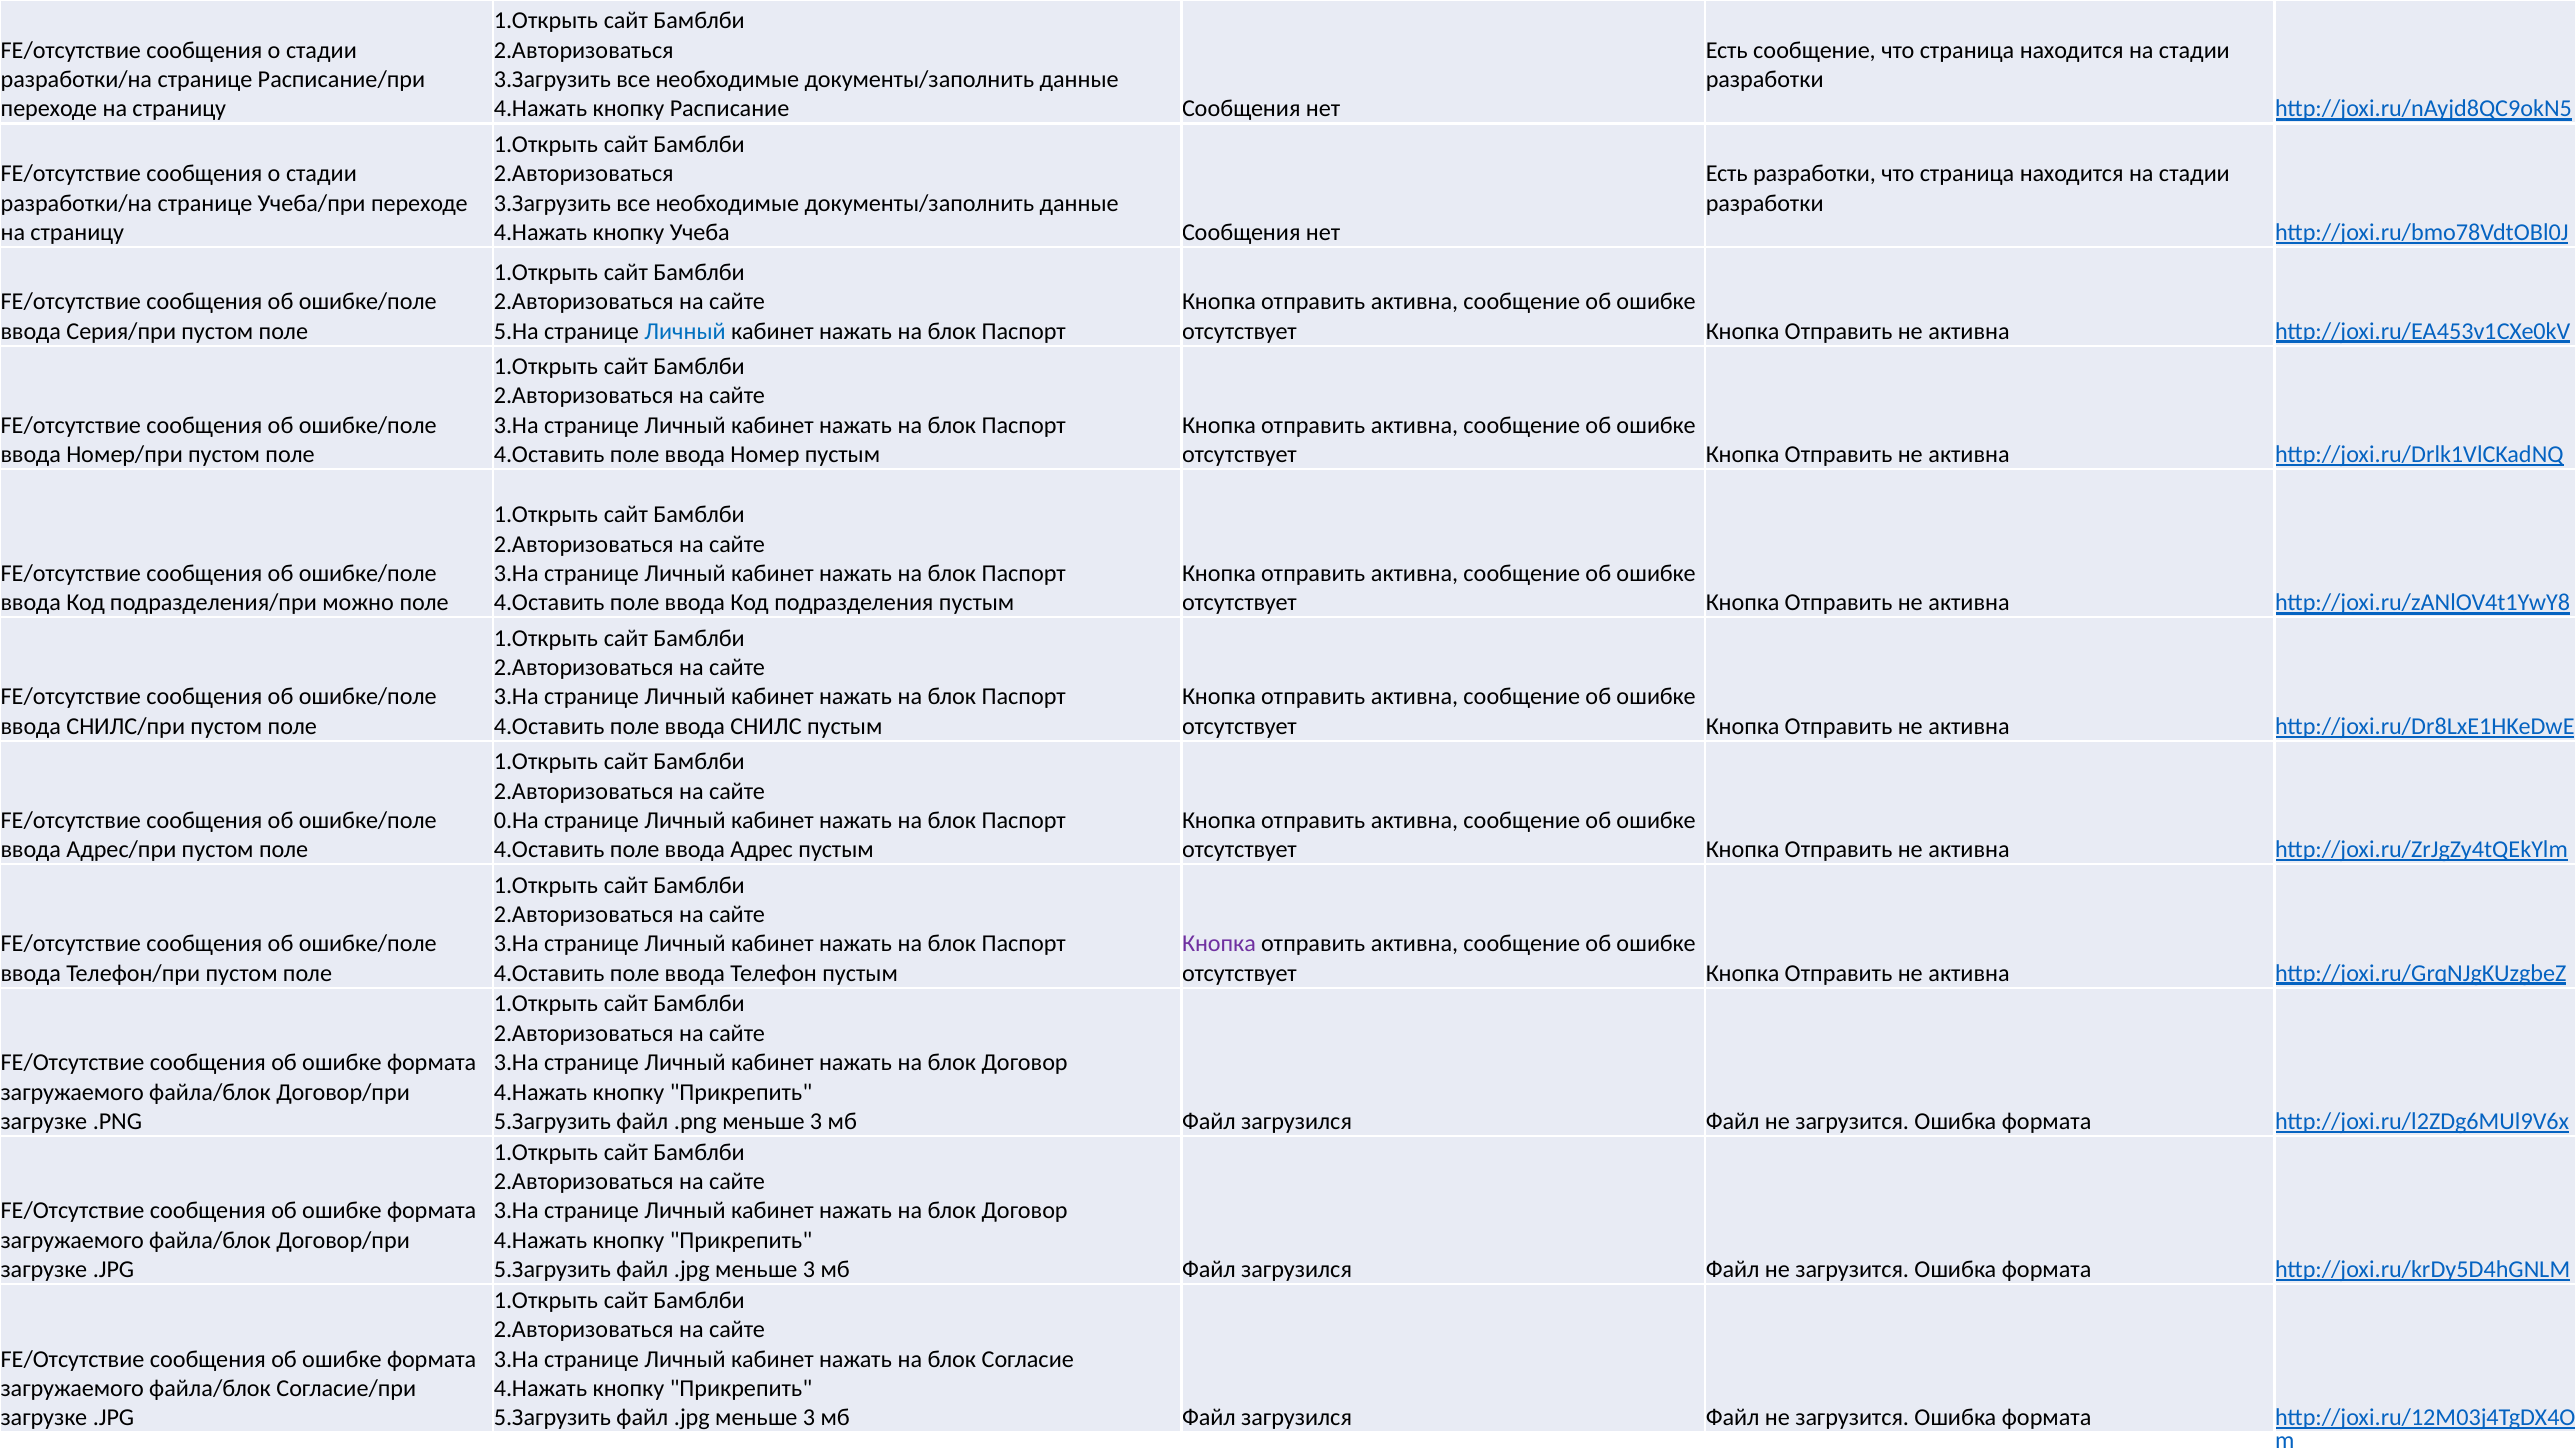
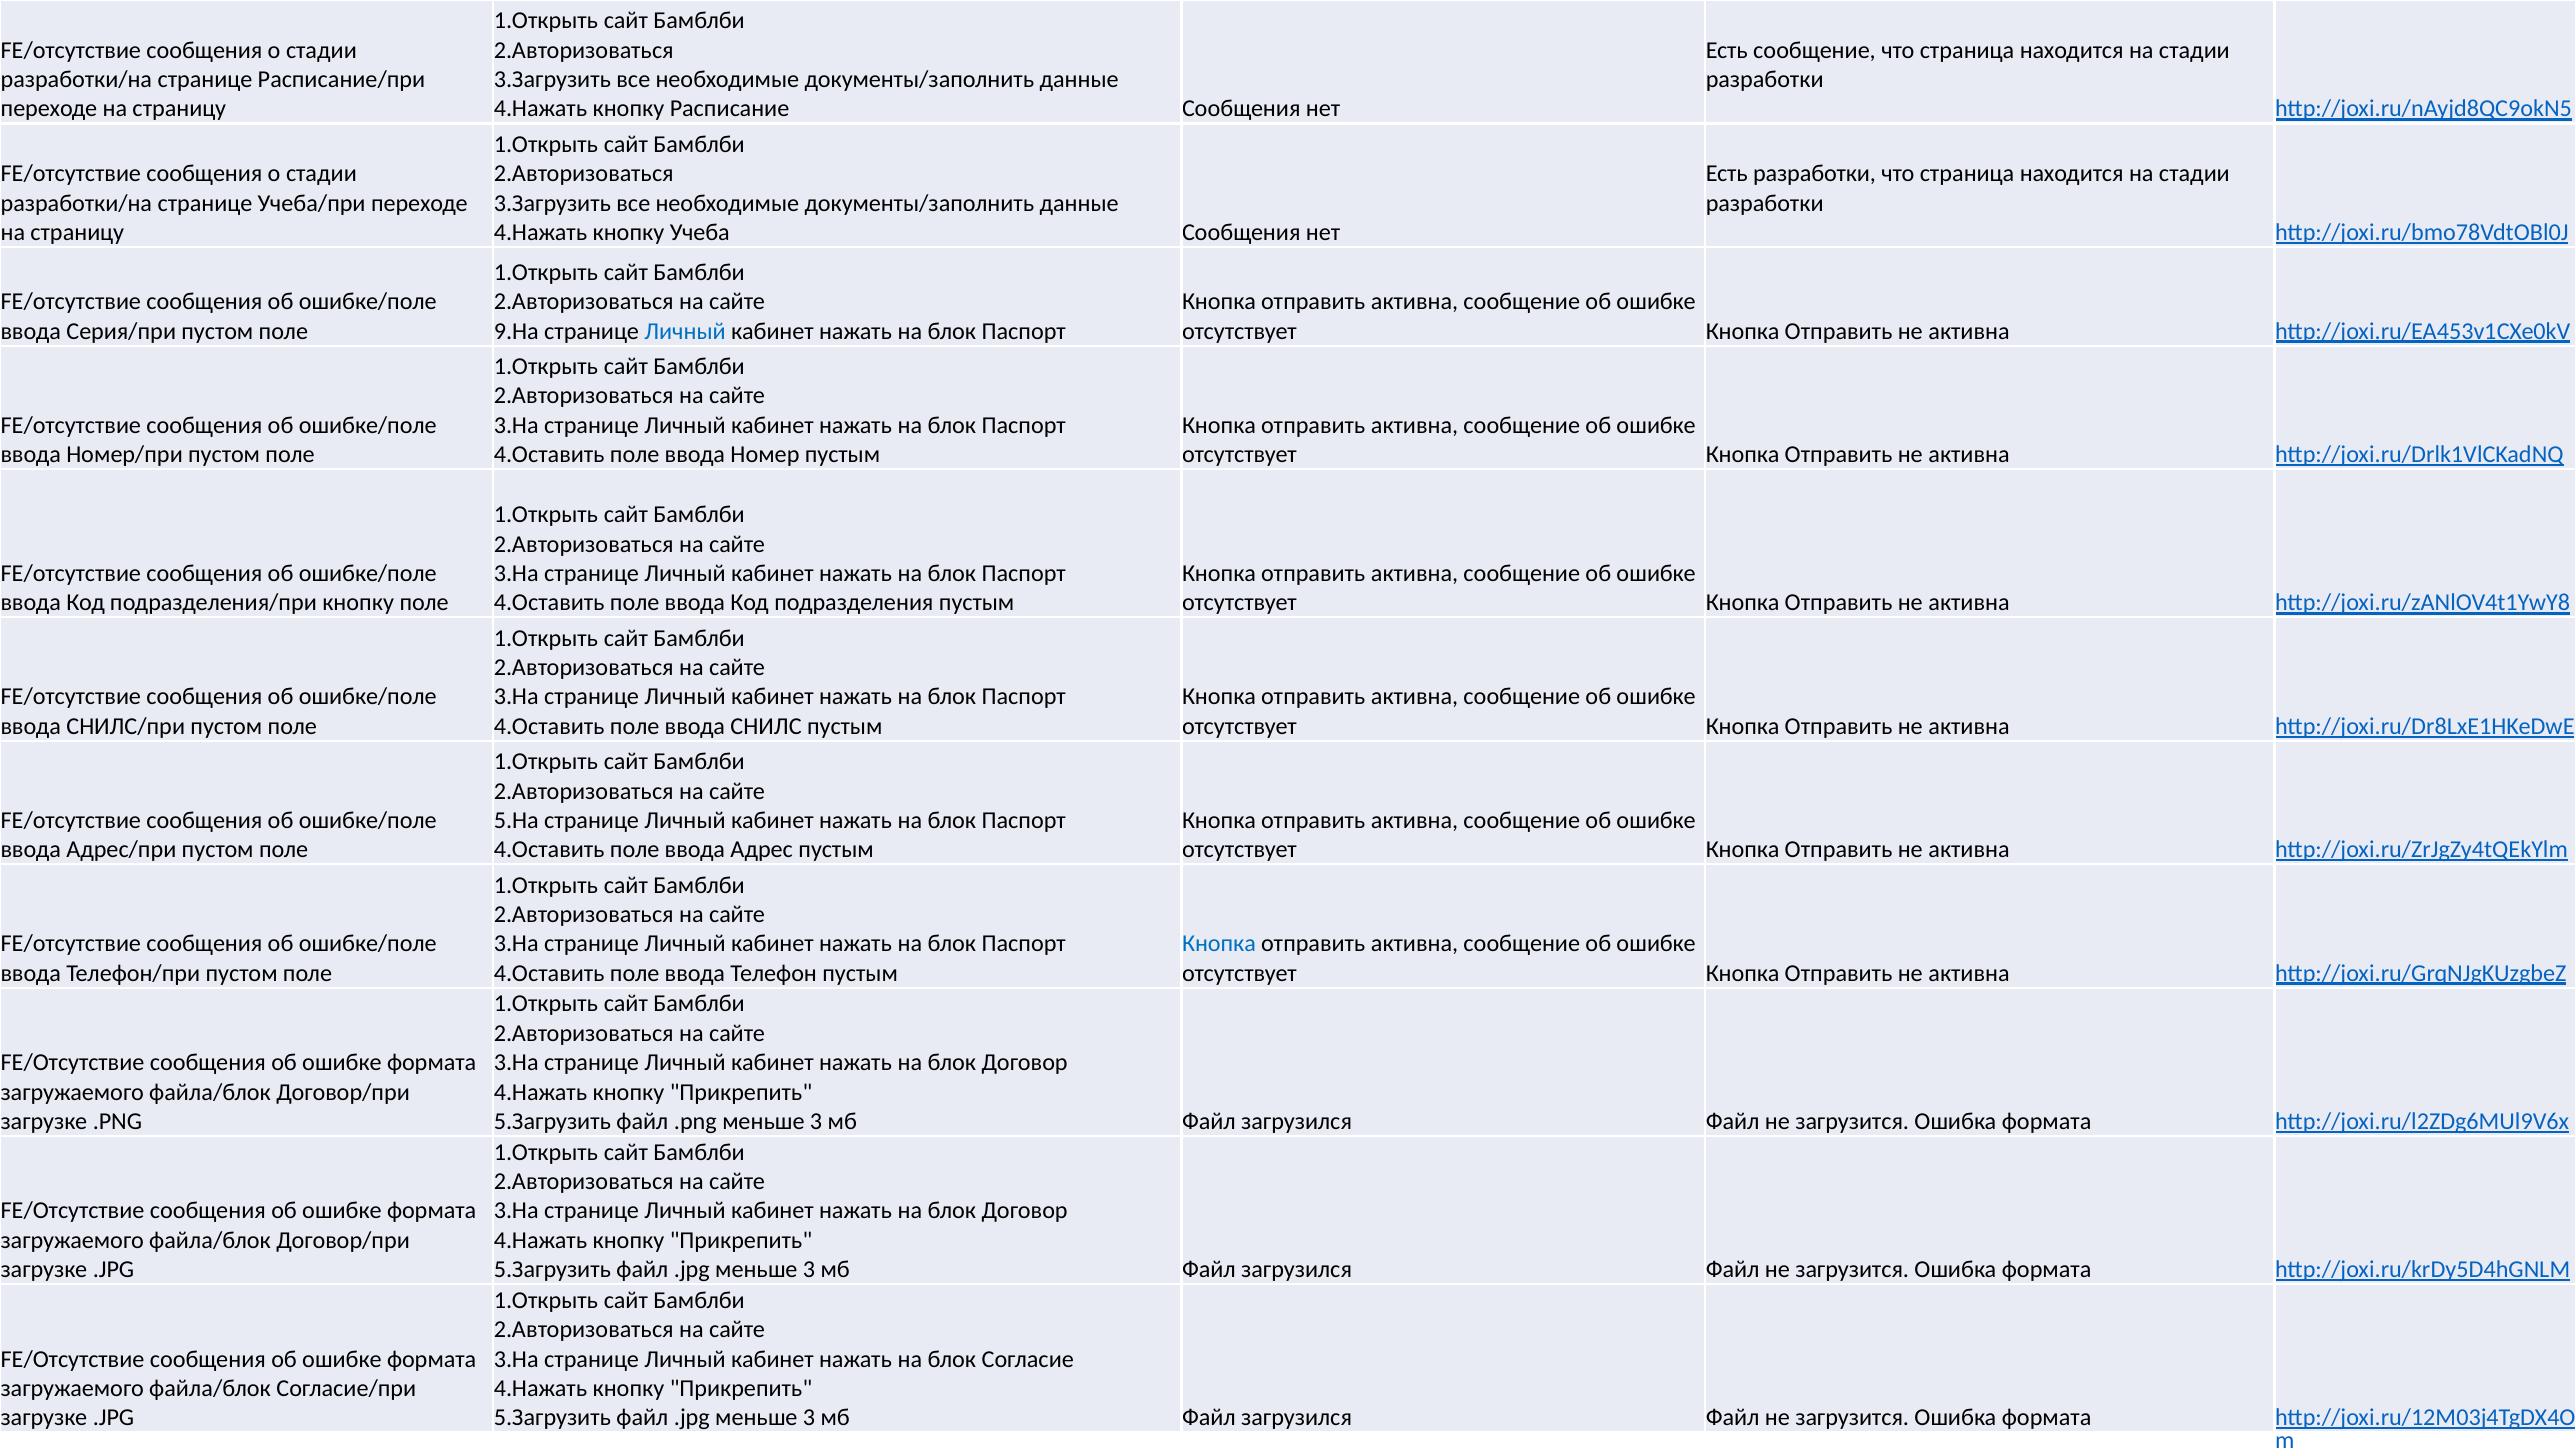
5.На: 5.На -> 9.На
подразделения/при можно: можно -> кнопку
0.На: 0.На -> 5.На
Кнопка at (1219, 944) colour: purple -> blue
